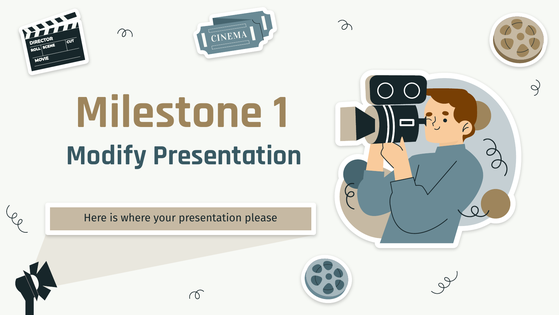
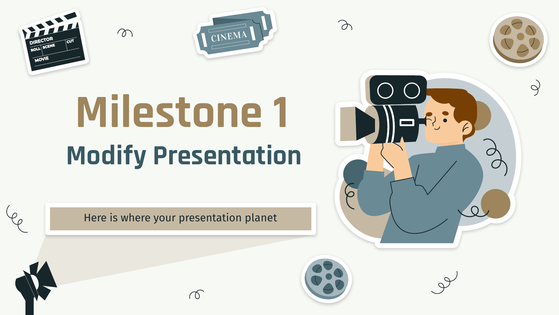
please: please -> planet
